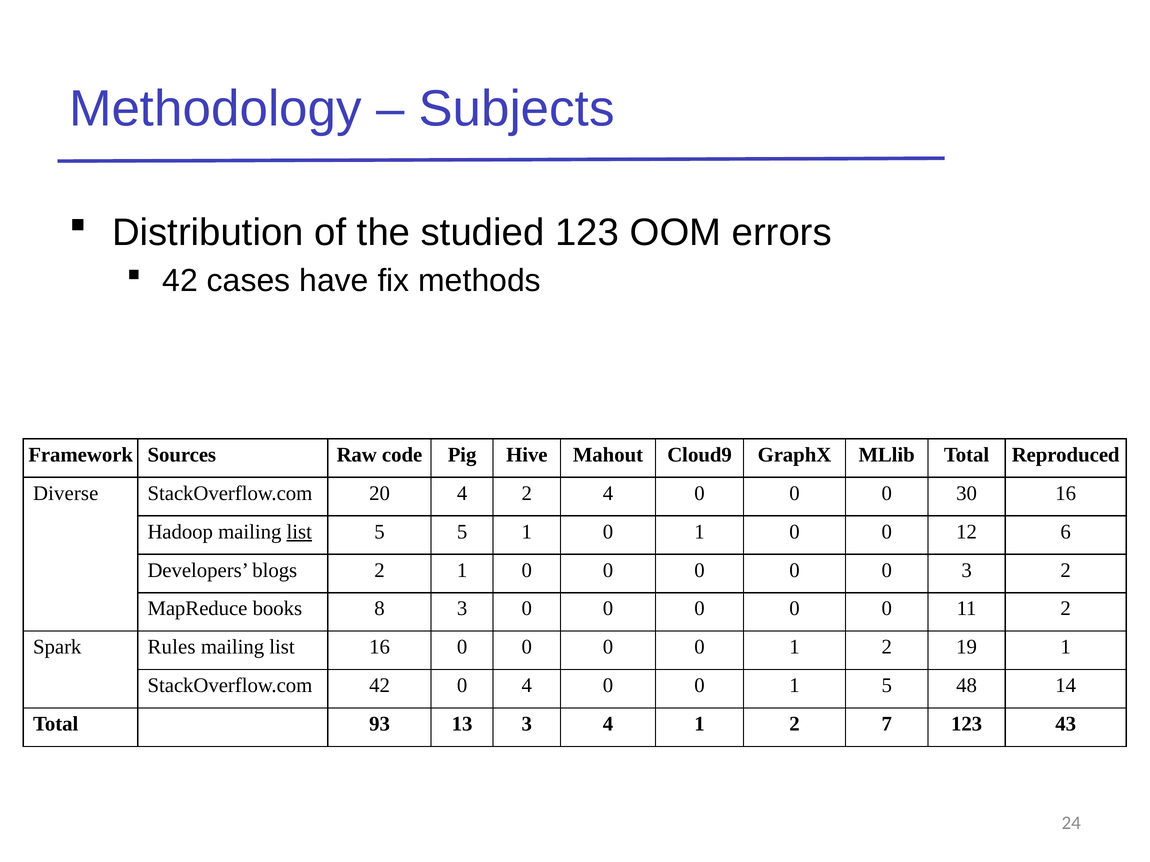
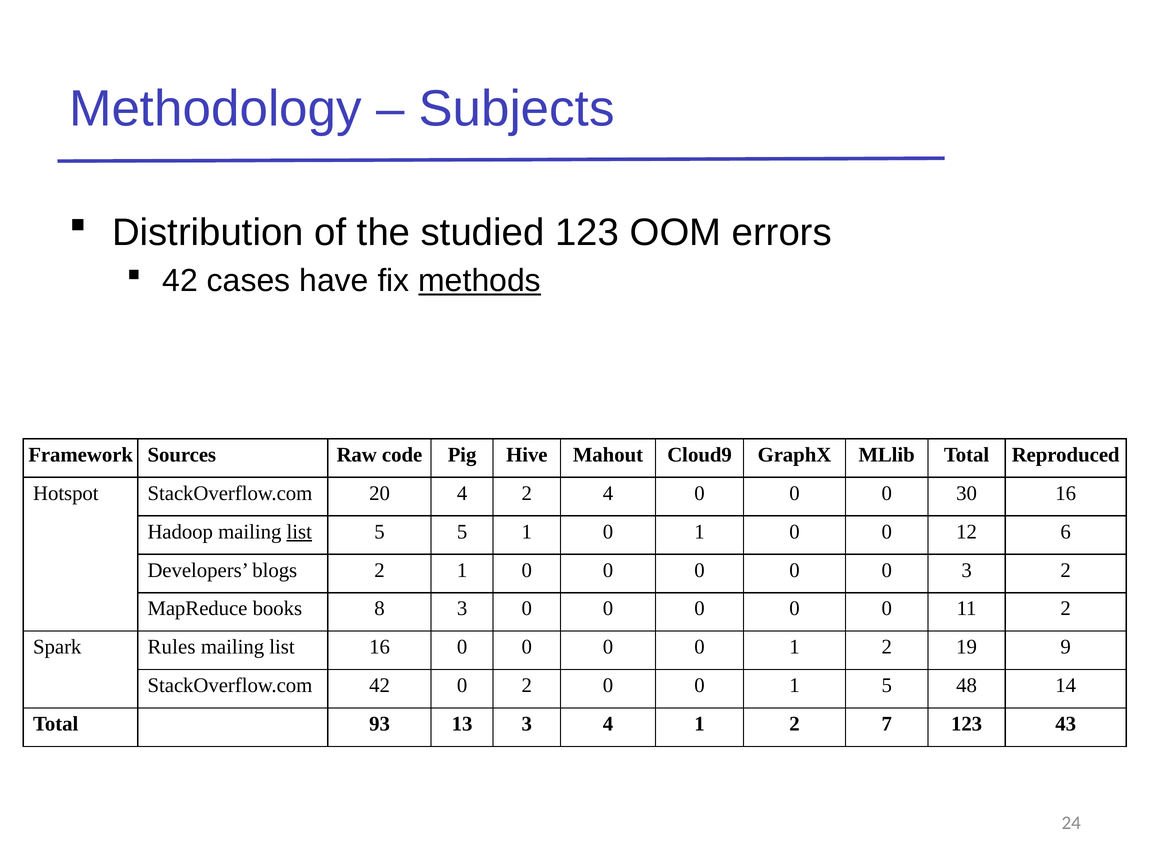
methods underline: none -> present
Diverse: Diverse -> Hotspot
19 1: 1 -> 9
0 4: 4 -> 2
